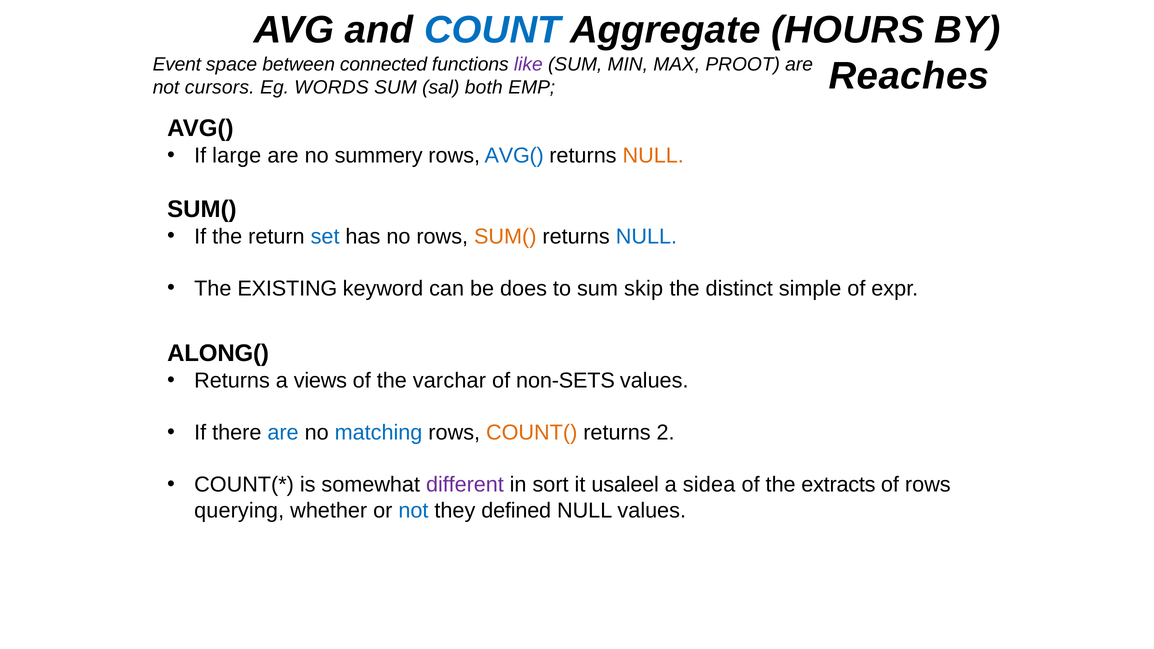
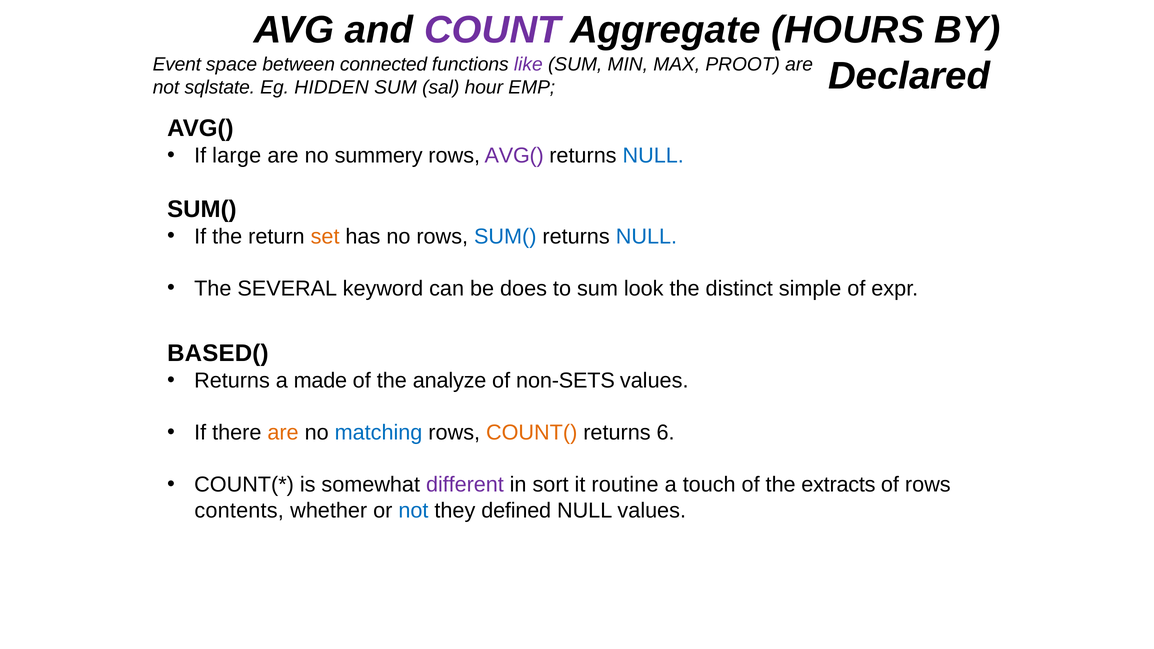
COUNT colour: blue -> purple
Reaches: Reaches -> Declared
cursors: cursors -> sqlstate
WORDS: WORDS -> HIDDEN
both: both -> hour
AVG( at (514, 156) colour: blue -> purple
NULL at (653, 156) colour: orange -> blue
set colour: blue -> orange
SUM( at (505, 237) colour: orange -> blue
EXISTING: EXISTING -> SEVERAL
skip: skip -> look
ALONG(: ALONG( -> BASED(
views: views -> made
varchar: varchar -> analyze
are at (283, 433) colour: blue -> orange
2: 2 -> 6
usaleel: usaleel -> routine
sidea: sidea -> touch
querying: querying -> contents
